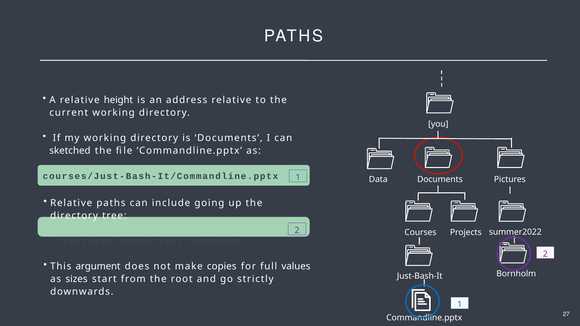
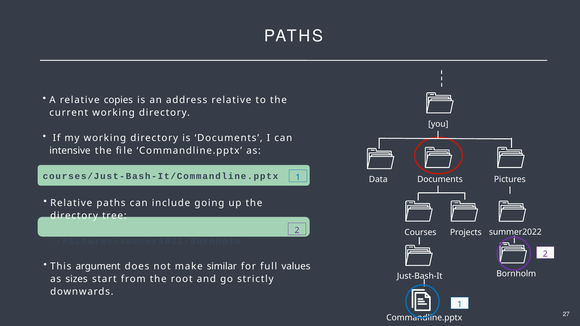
height: height -> copies
sketched: sketched -> intensive
copies: copies -> similar
